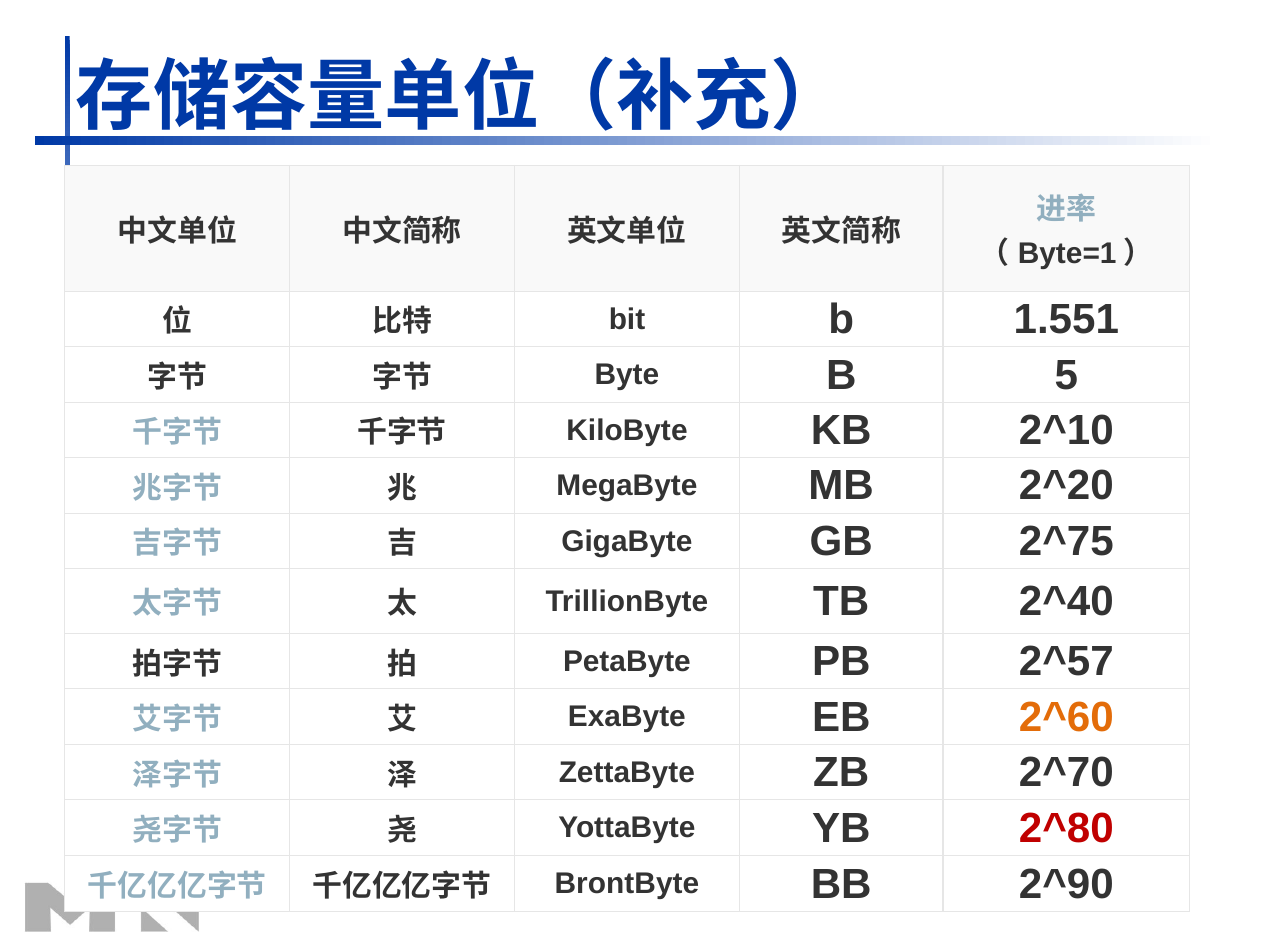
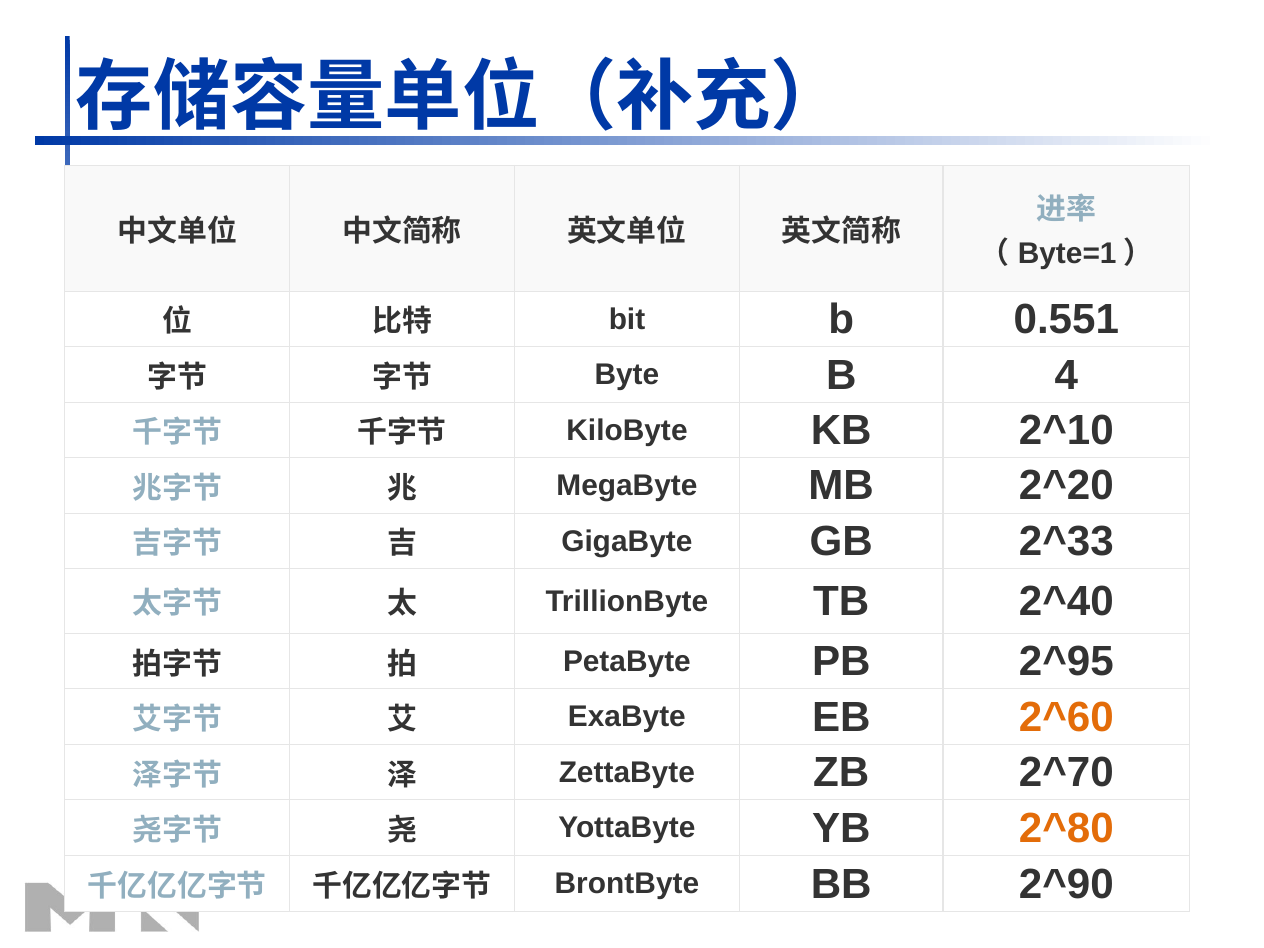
1.551: 1.551 -> 0.551
5: 5 -> 4
2^75: 2^75 -> 2^33
2^57: 2^57 -> 2^95
2^80 colour: red -> orange
